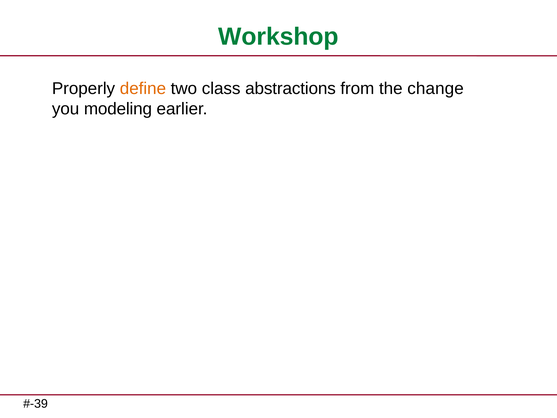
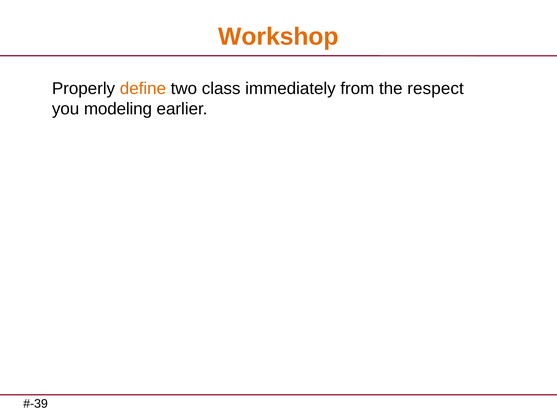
Workshop colour: green -> orange
abstractions: abstractions -> immediately
change: change -> respect
